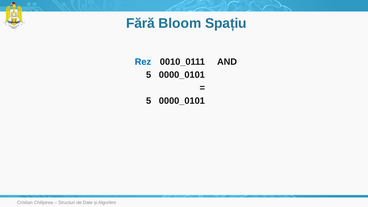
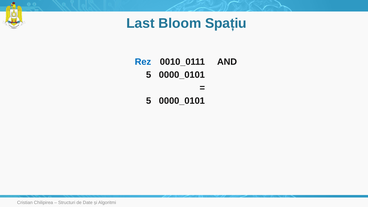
Fără: Fără -> Last
